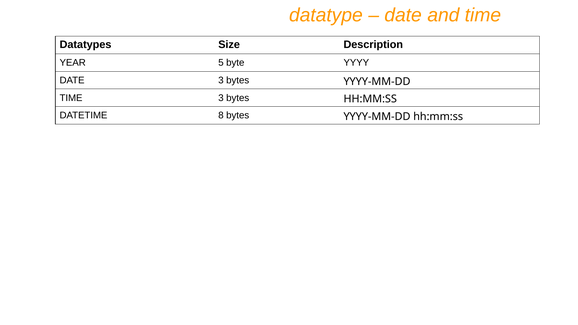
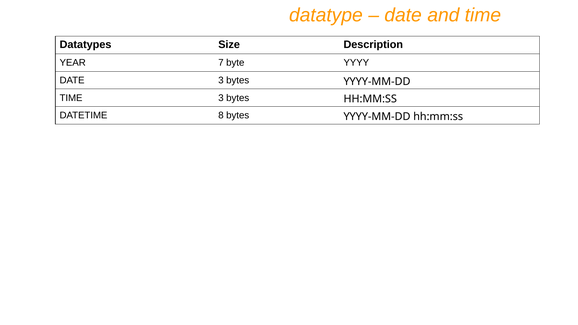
5: 5 -> 7
